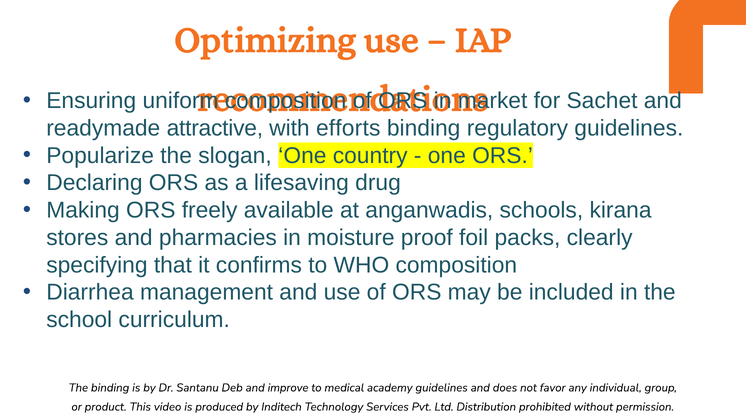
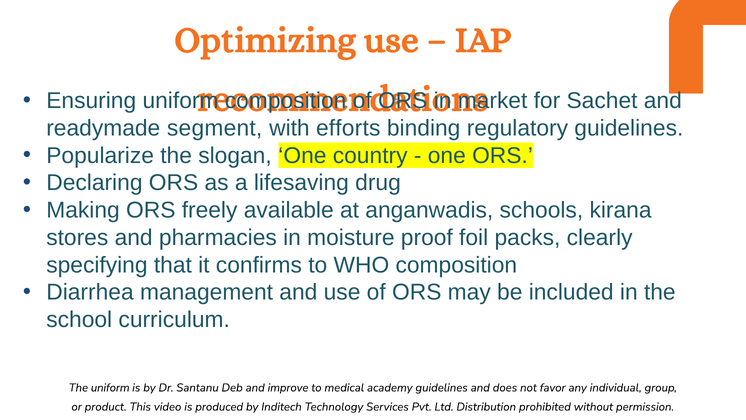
attractive: attractive -> segment
The binding: binding -> uniform
